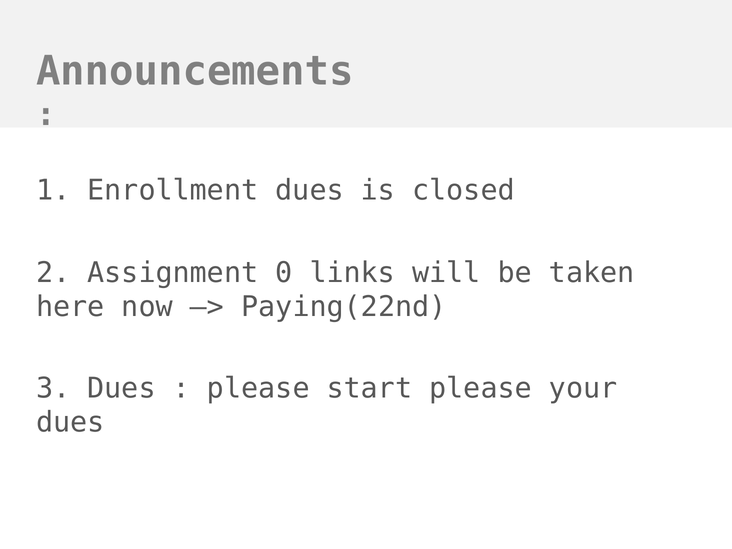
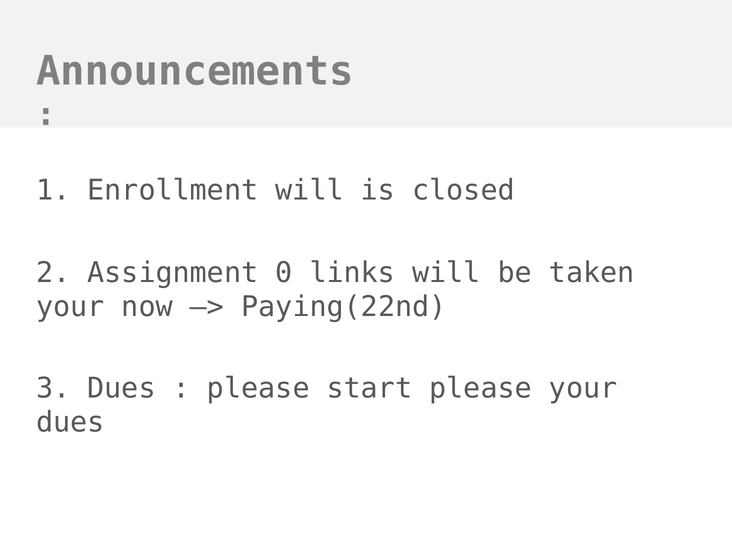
Enrollment dues: dues -> will
here at (70, 307): here -> your
